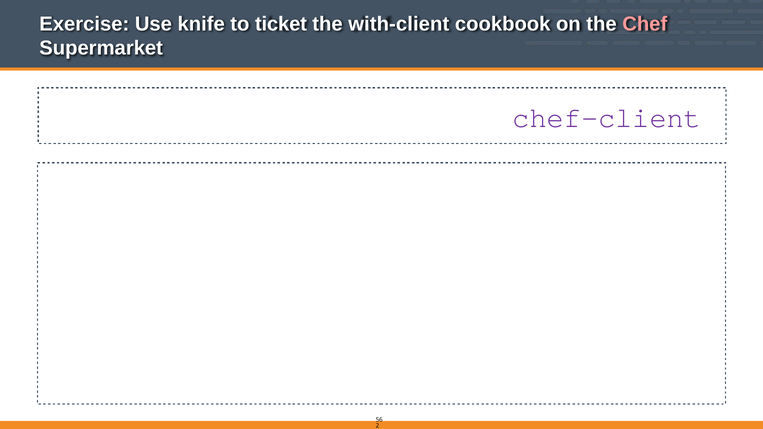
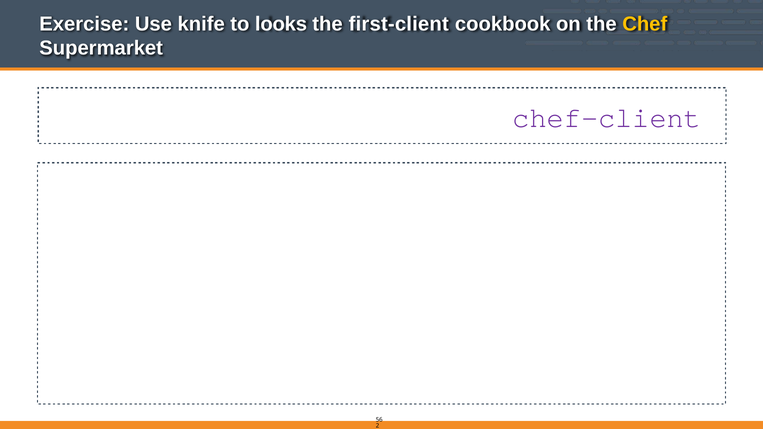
ticket: ticket -> looks
with-client: with-client -> first-client
Chef colour: pink -> yellow
